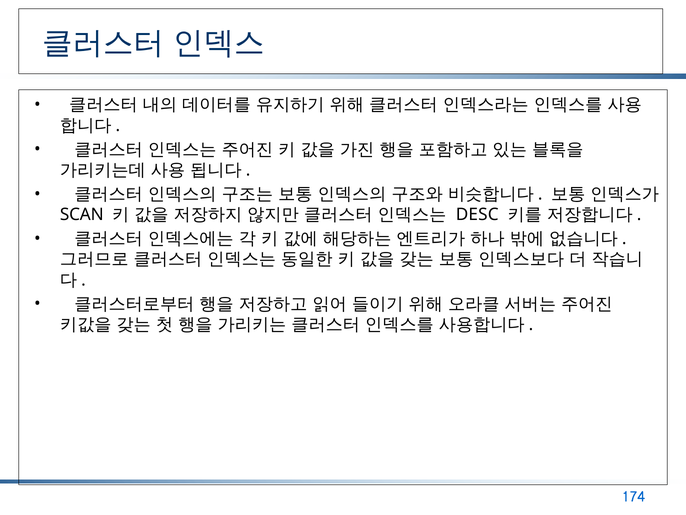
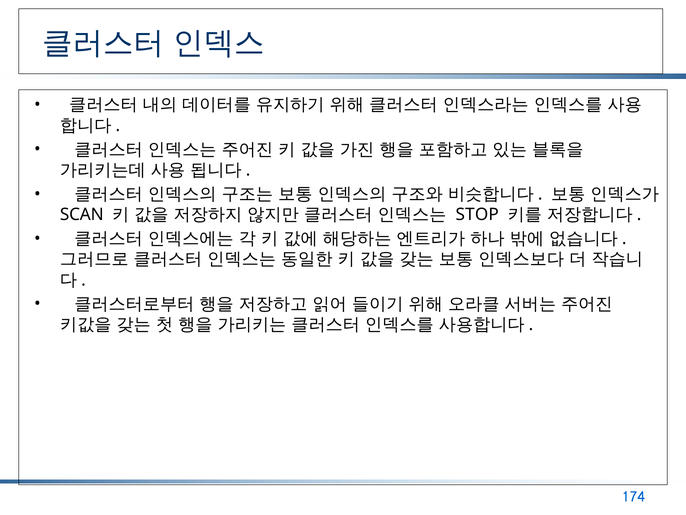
DESC: DESC -> STOP
